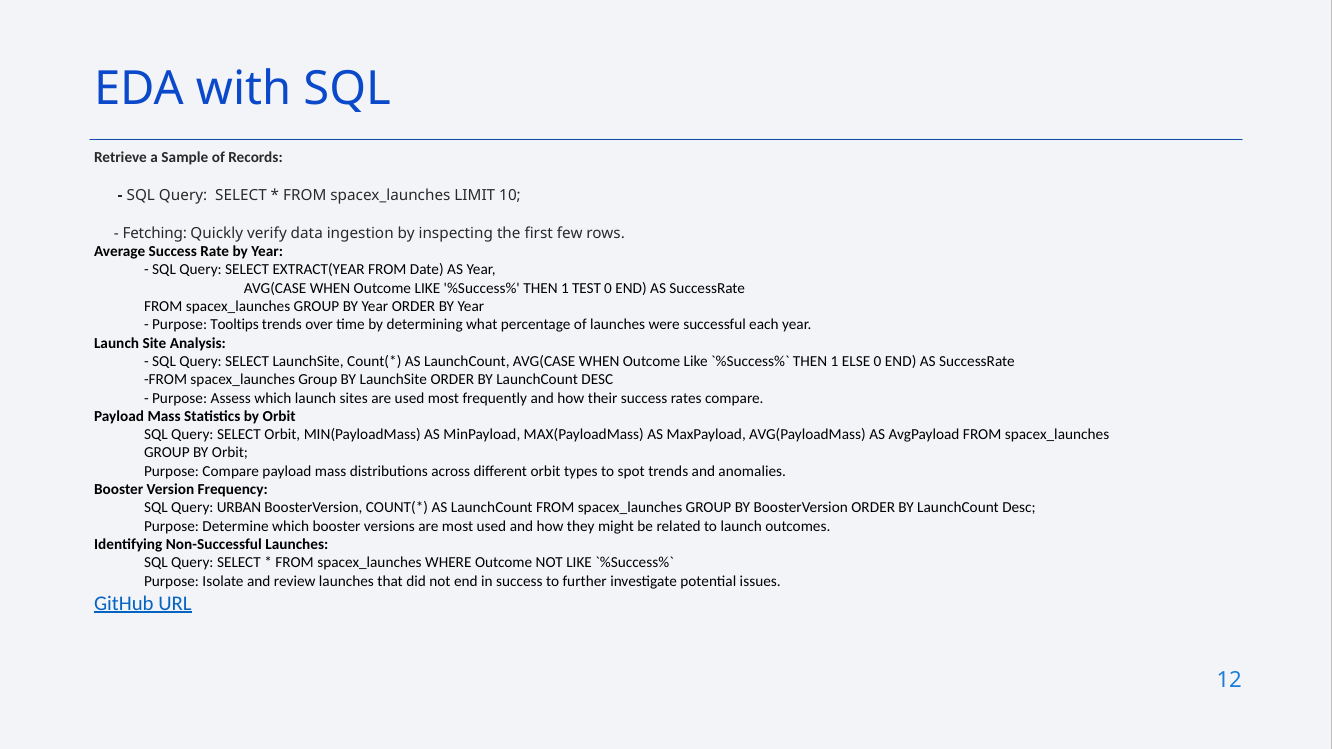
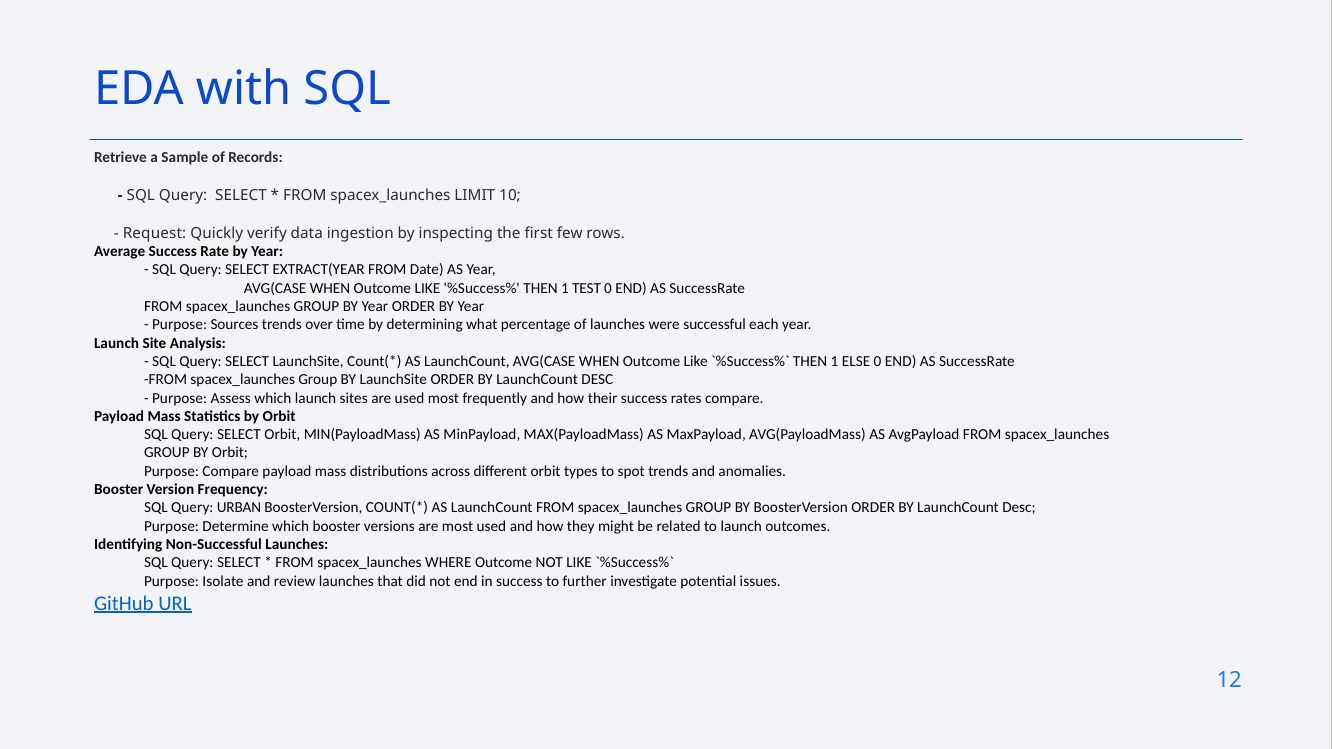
Fetching: Fetching -> Request
Tooltips: Tooltips -> Sources
